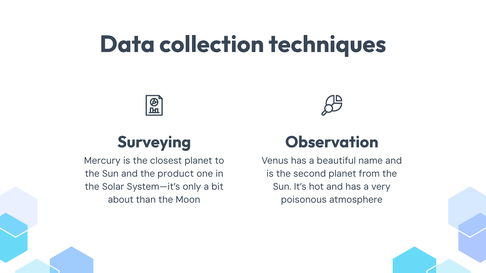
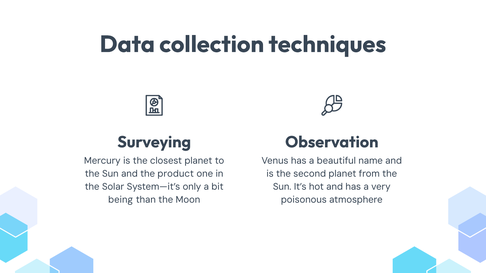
about: about -> being
